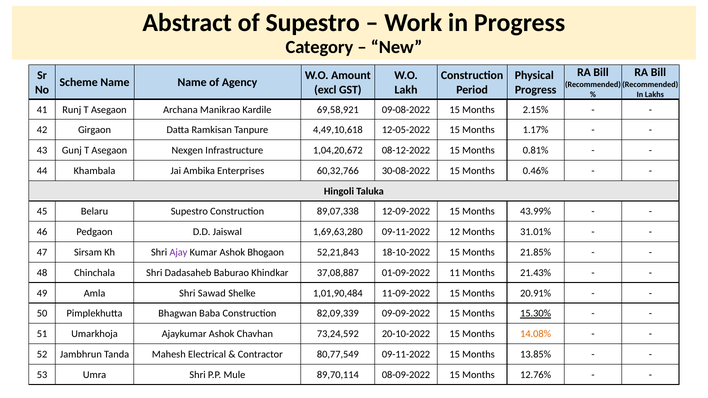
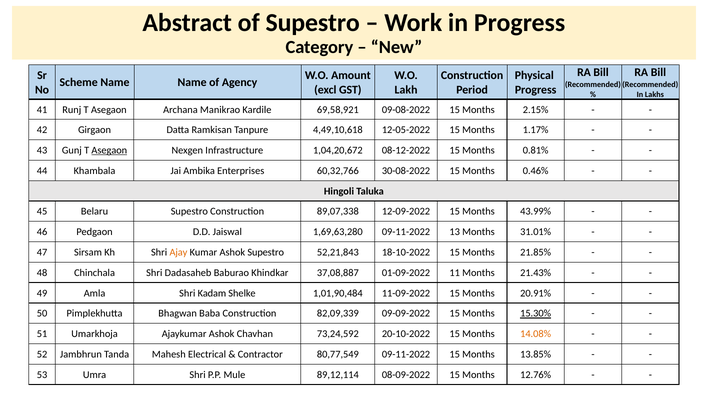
Asegaon at (109, 150) underline: none -> present
12: 12 -> 13
Ajay colour: purple -> orange
Ashok Bhogaon: Bhogaon -> Supestro
Sawad: Sawad -> Kadam
89,70,114: 89,70,114 -> 89,12,114
